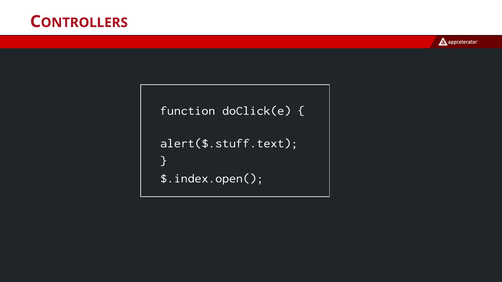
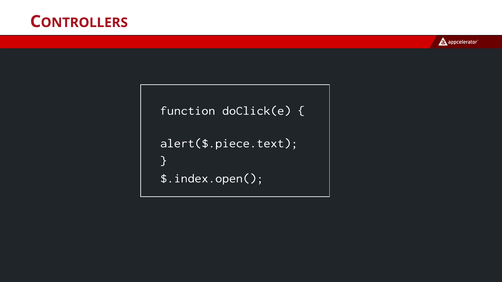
alert($.stuff.text: alert($.stuff.text -> alert($.piece.text
